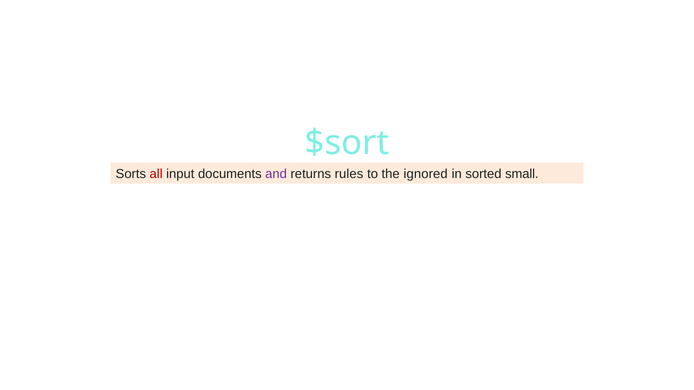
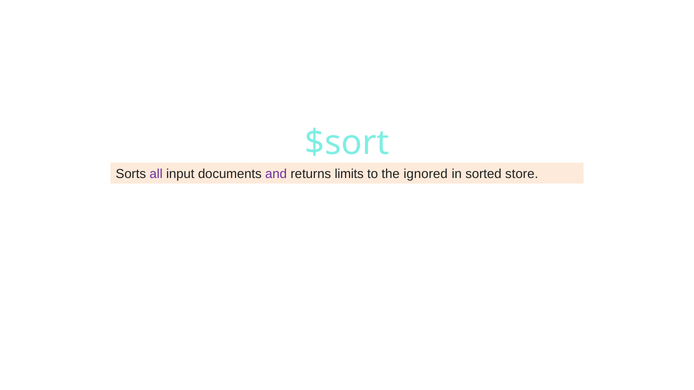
all colour: red -> purple
rules: rules -> limits
small: small -> store
